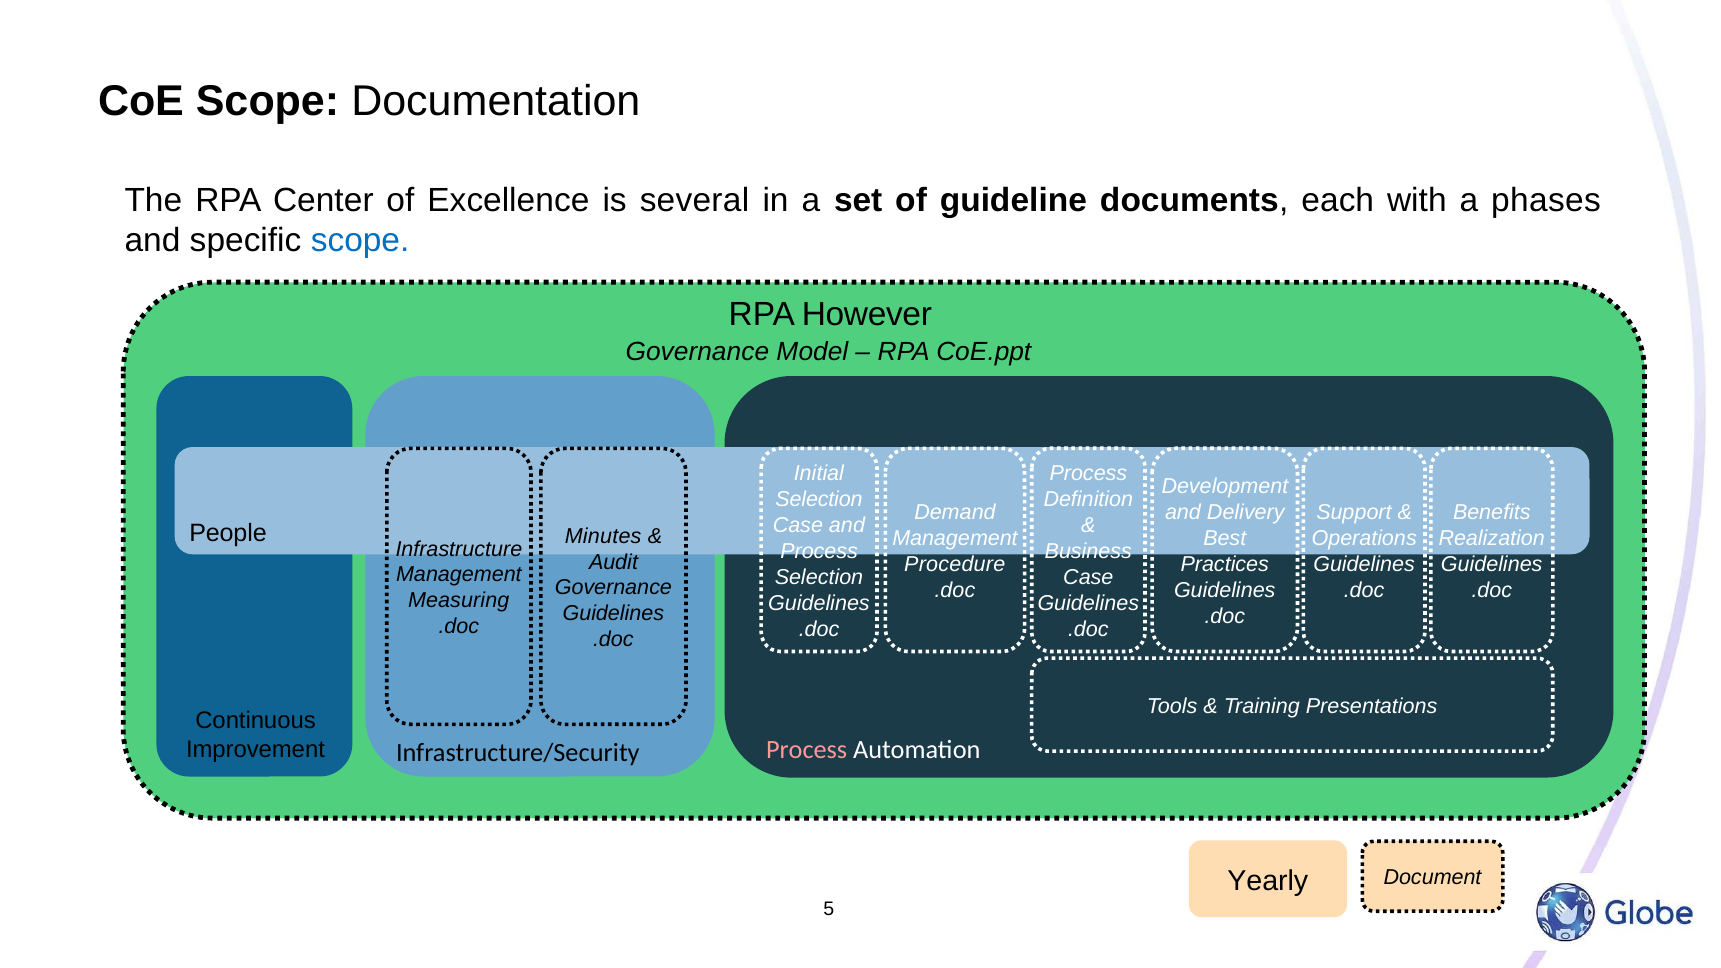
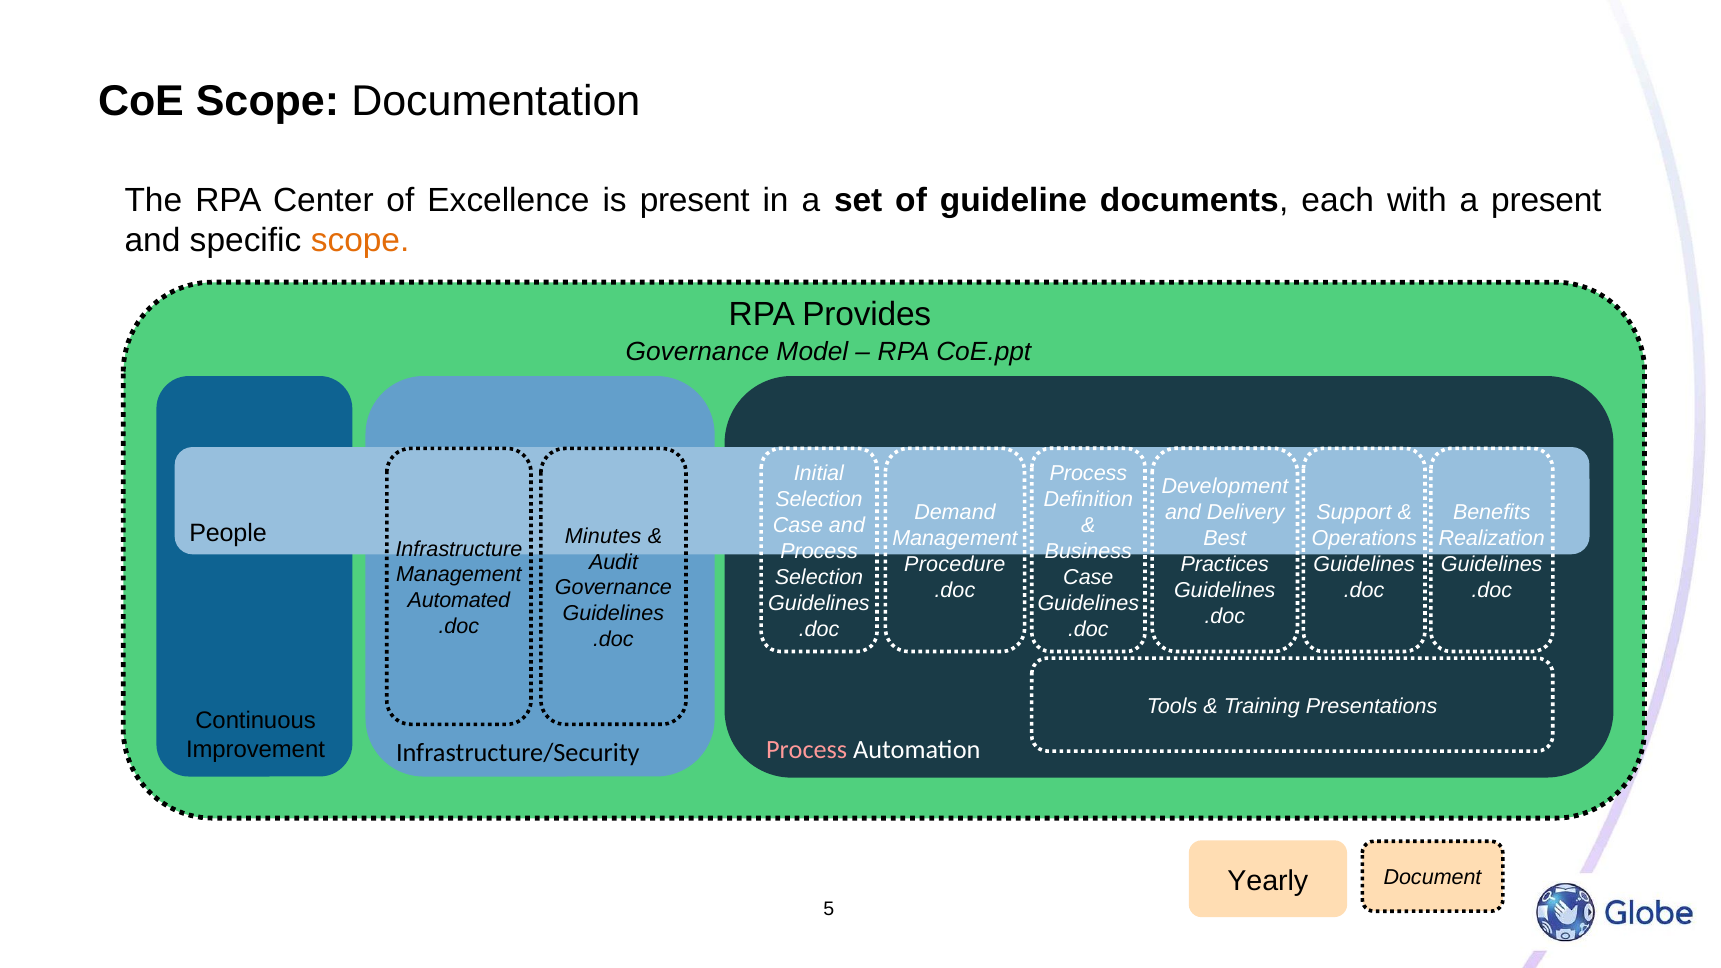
is several: several -> present
a phases: phases -> present
scope at (360, 241) colour: blue -> orange
However: However -> Provides
Measuring: Measuring -> Automated
